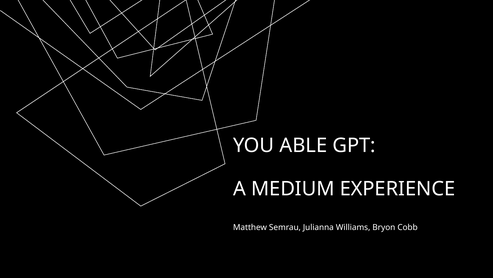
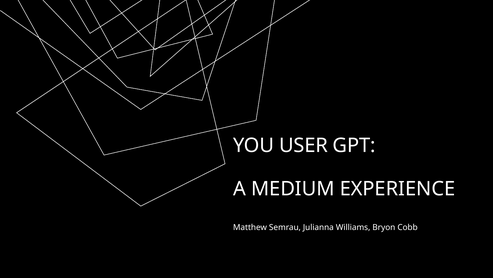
ABLE: ABLE -> USER
